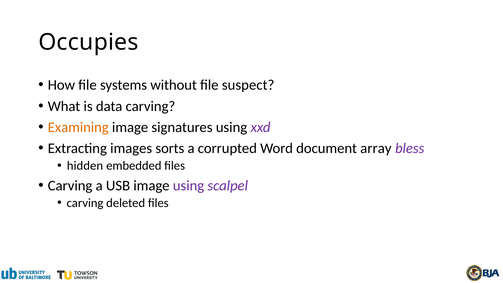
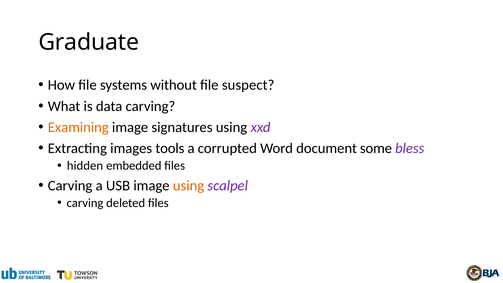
Occupies: Occupies -> Graduate
sorts: sorts -> tools
array: array -> some
using at (189, 186) colour: purple -> orange
